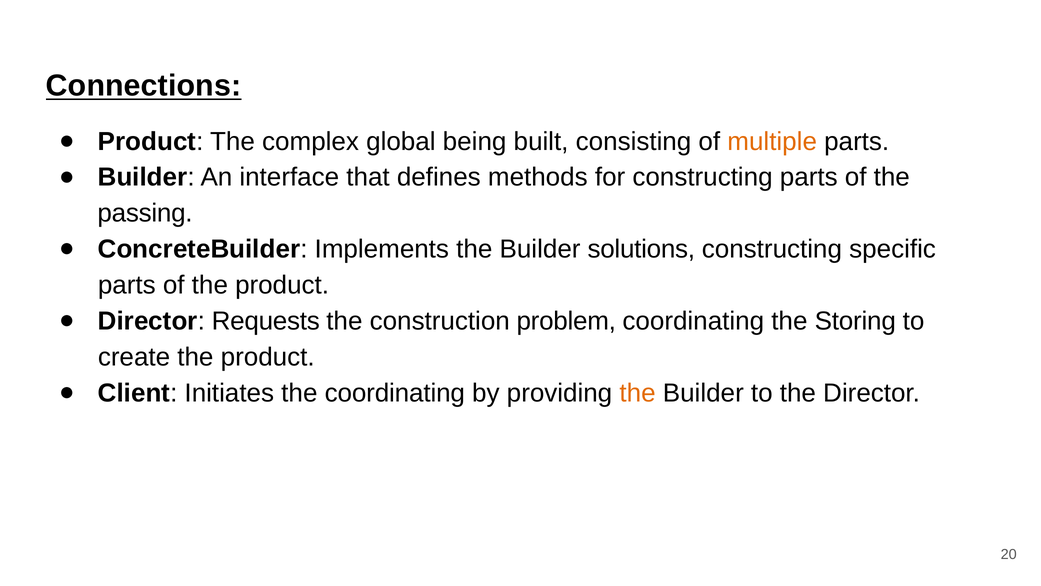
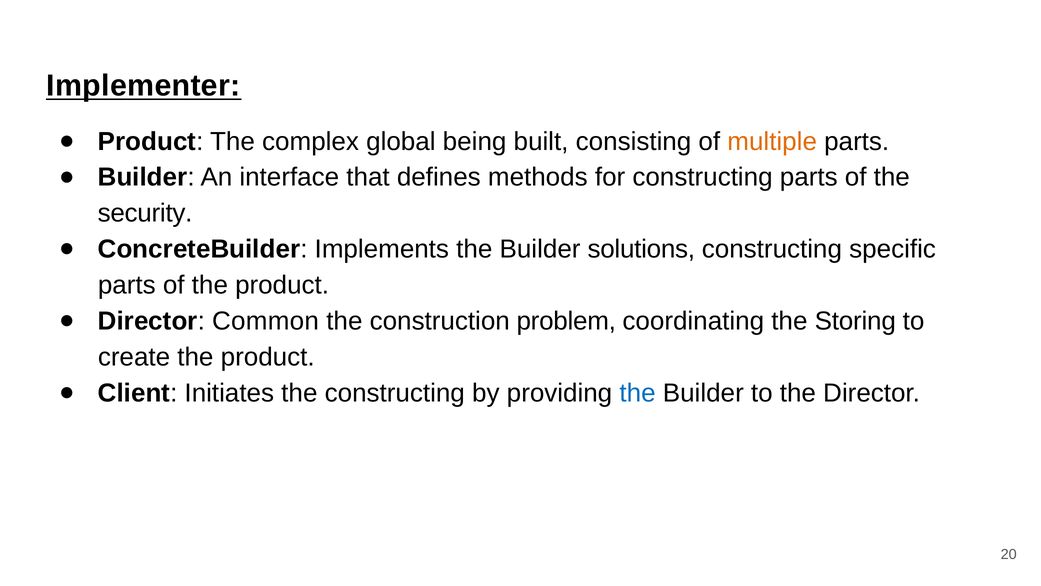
Connections: Connections -> Implementer
passing: passing -> security
Requests: Requests -> Common
the coordinating: coordinating -> constructing
the at (638, 393) colour: orange -> blue
